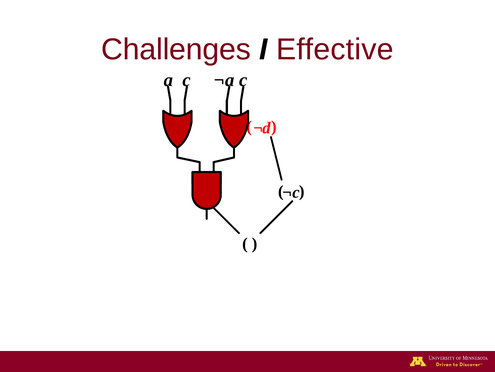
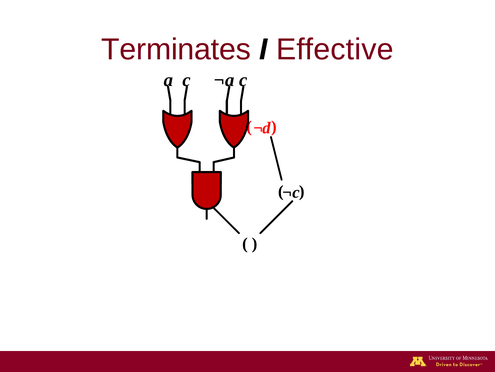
Challenges: Challenges -> Terminates
